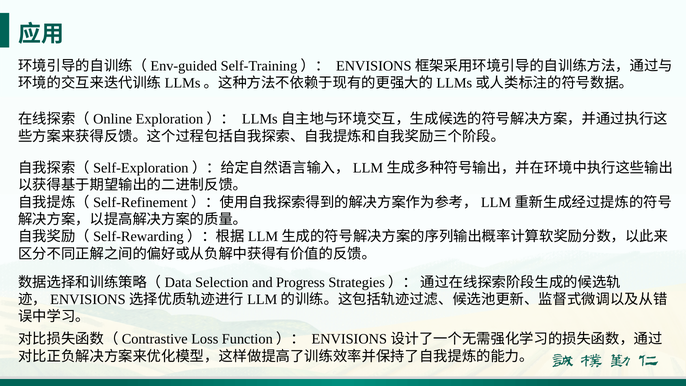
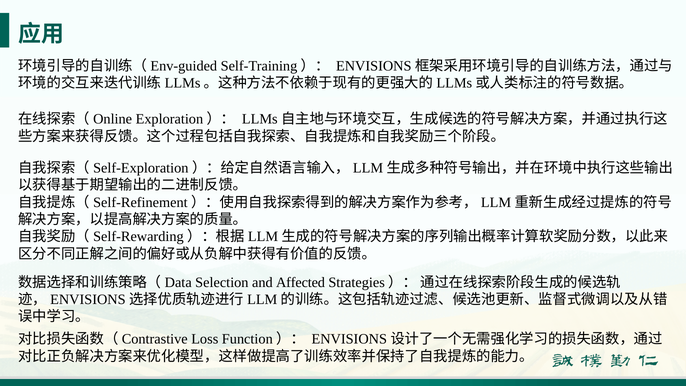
Progress: Progress -> Affected
